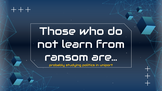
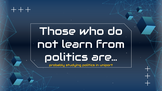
ransom at (66, 57): ransom -> politics
